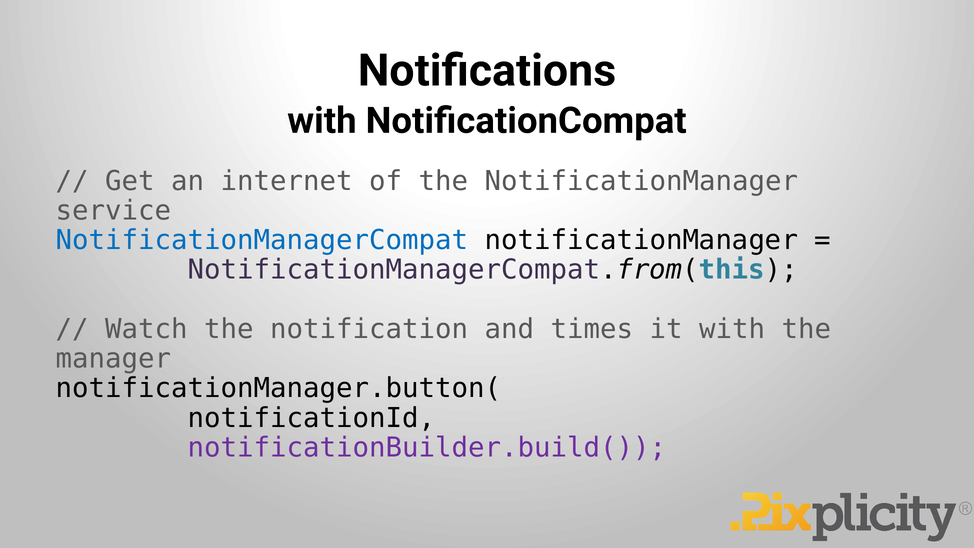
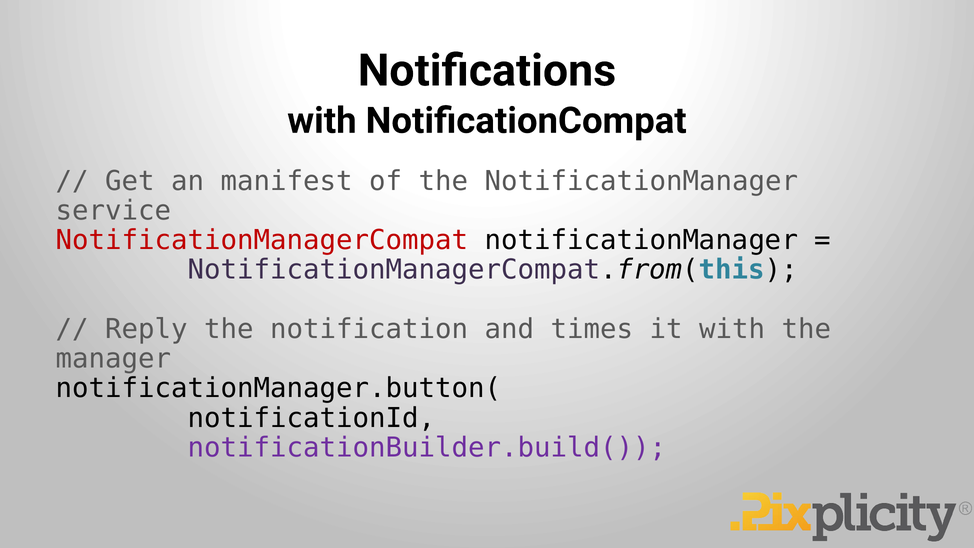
internet: internet -> manifest
NotificationManagerCompat colour: blue -> red
Watch: Watch -> Reply
